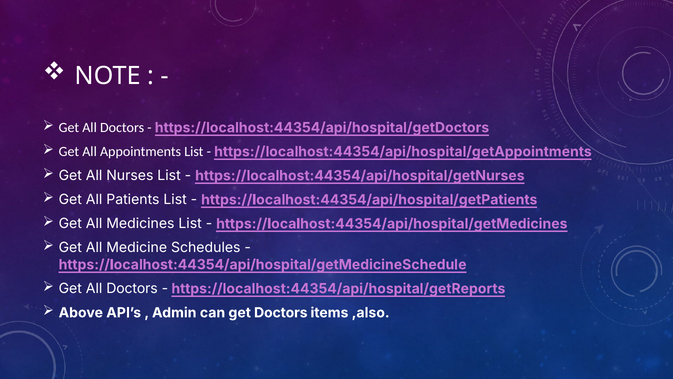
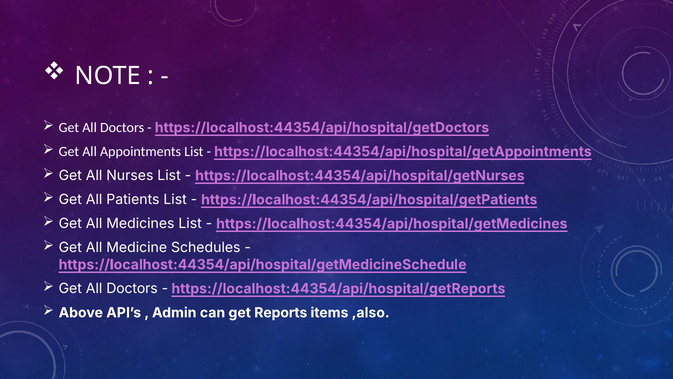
get Doctors: Doctors -> Reports
